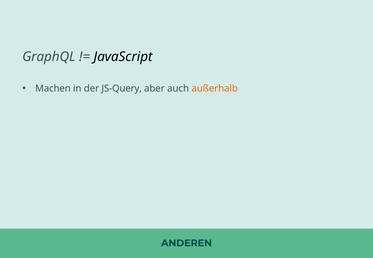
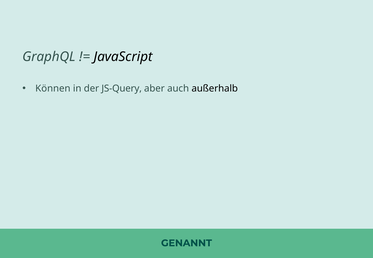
Machen: Machen -> Können
außerhalb colour: orange -> black
ANDEREN: ANDEREN -> GENANNT
